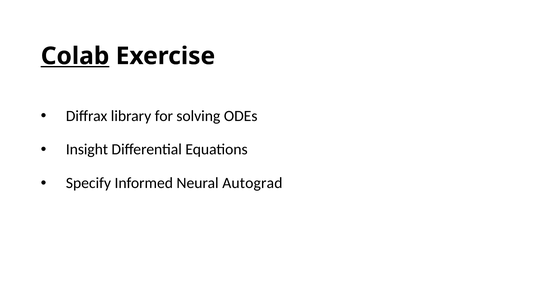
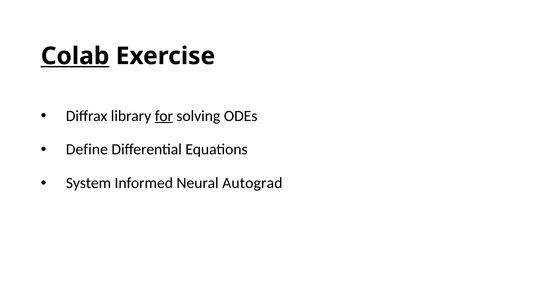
for underline: none -> present
Insight: Insight -> Define
Specify: Specify -> System
